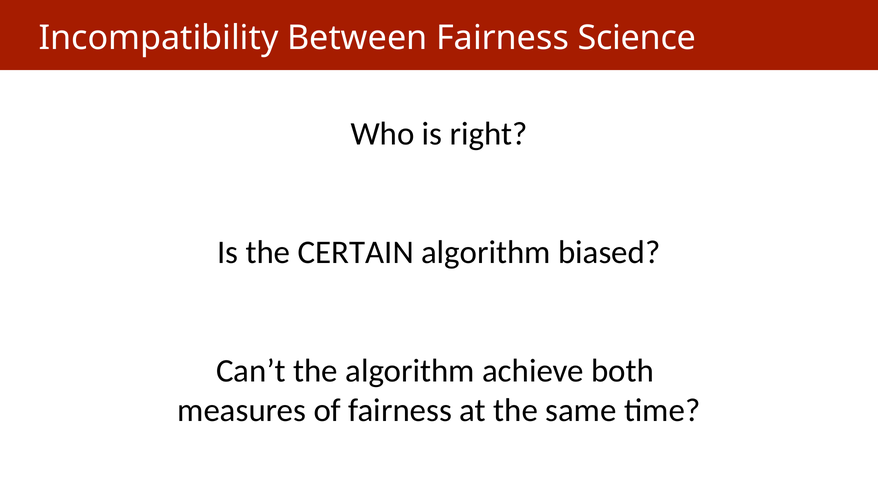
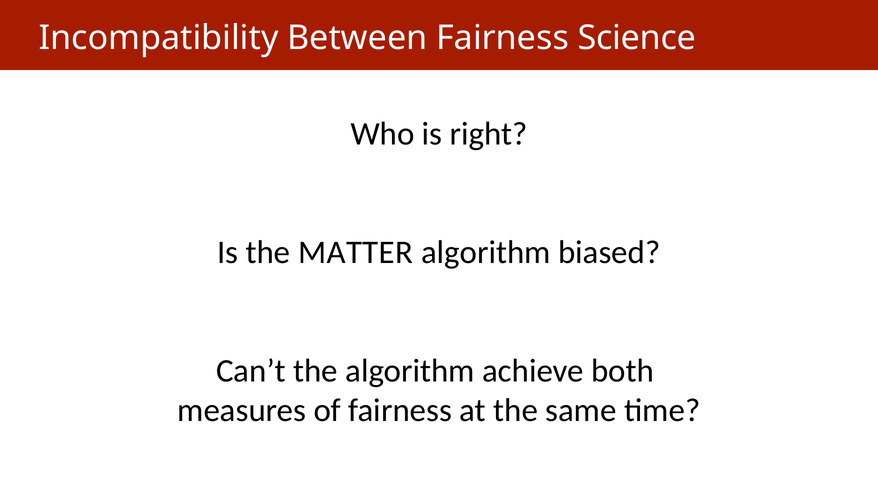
CERTAIN: CERTAIN -> MATTER
